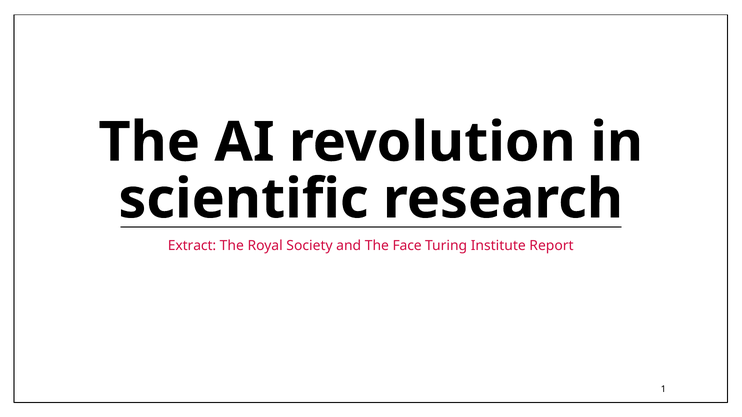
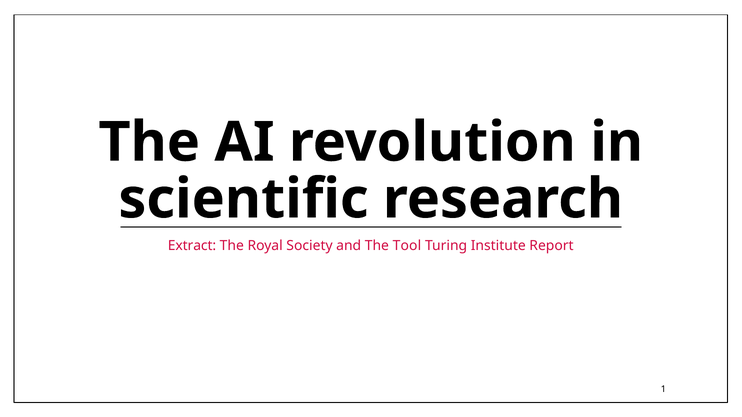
Face: Face -> Tool
